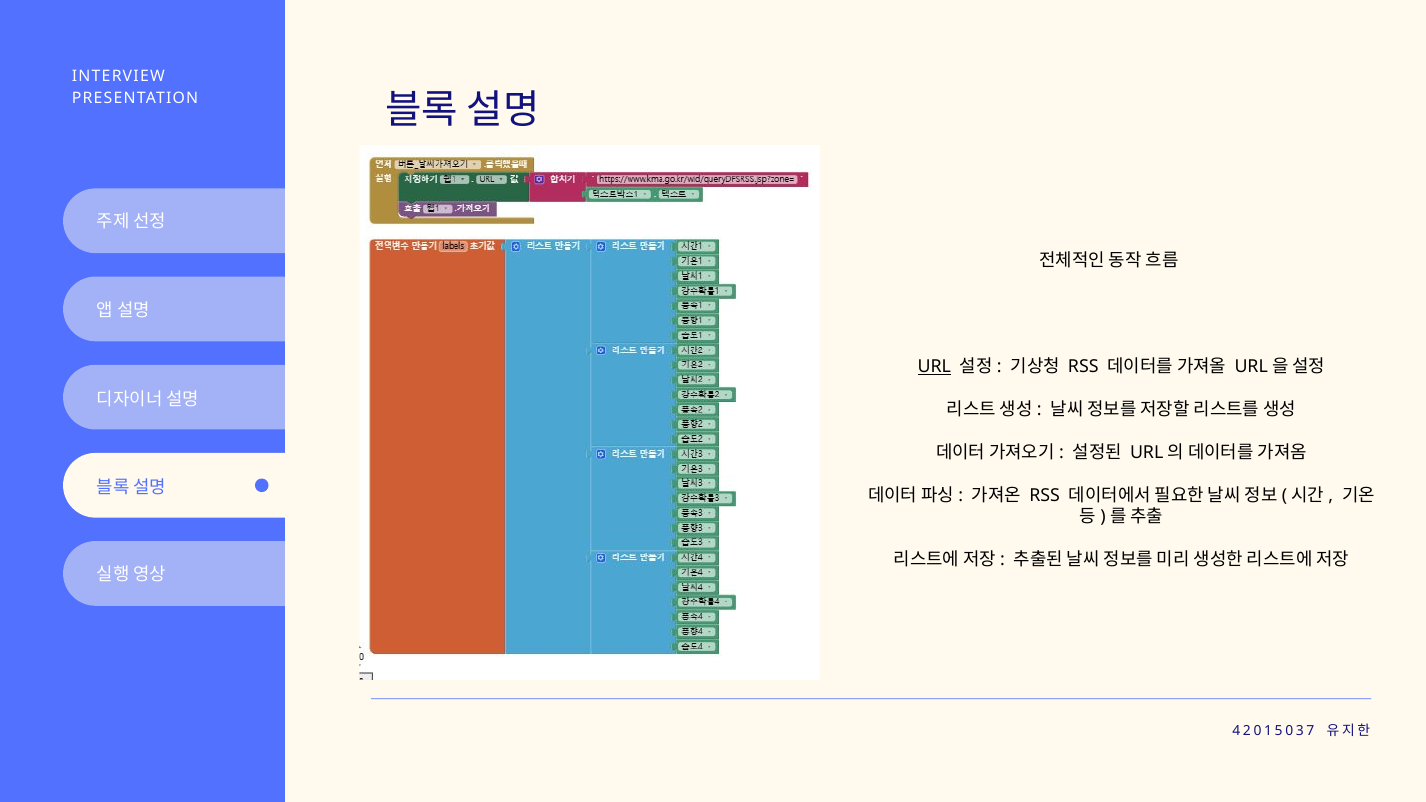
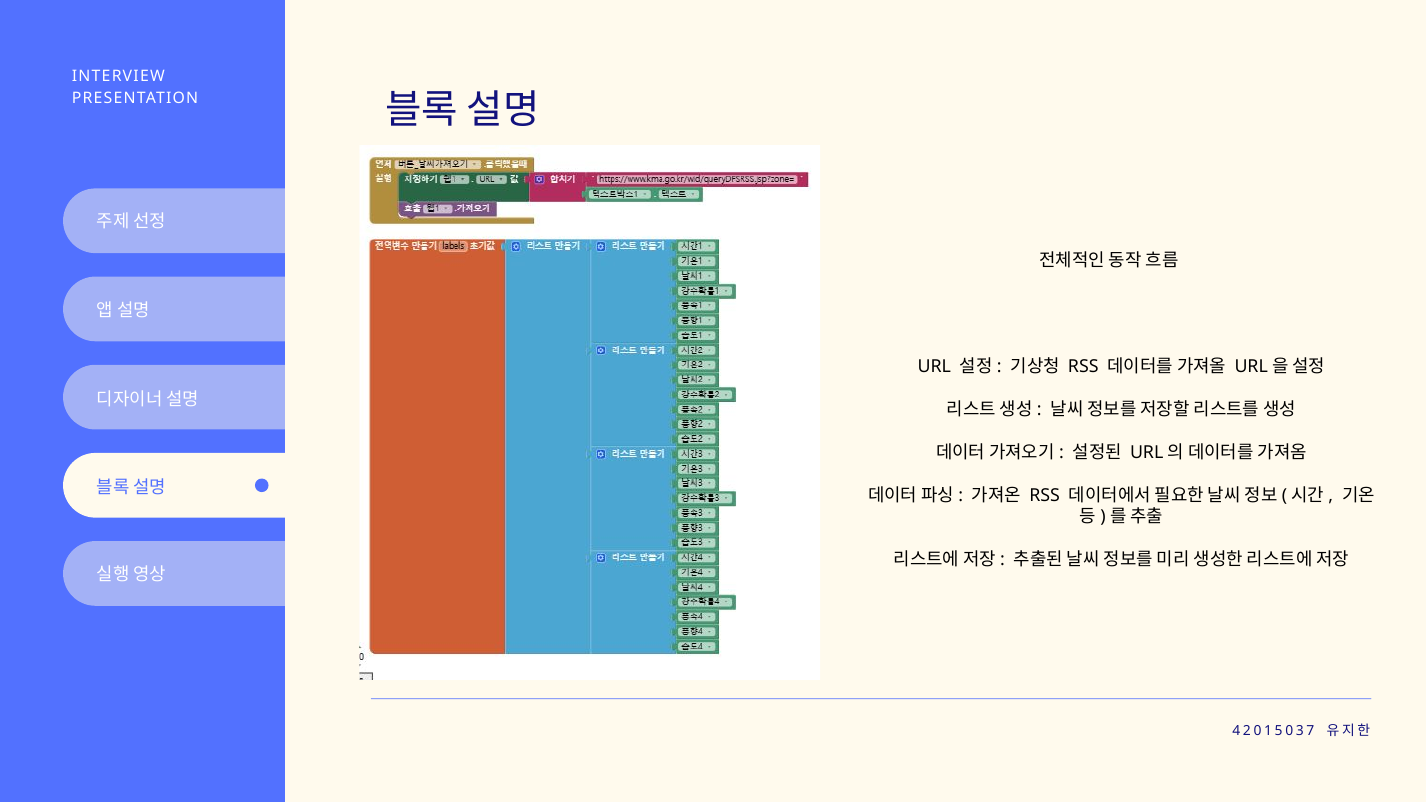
URL underline: present -> none
